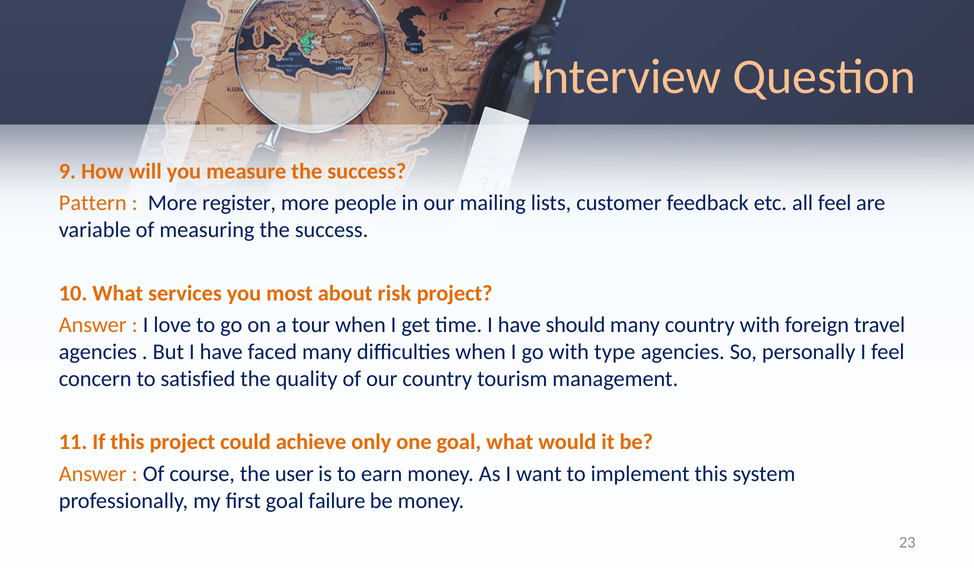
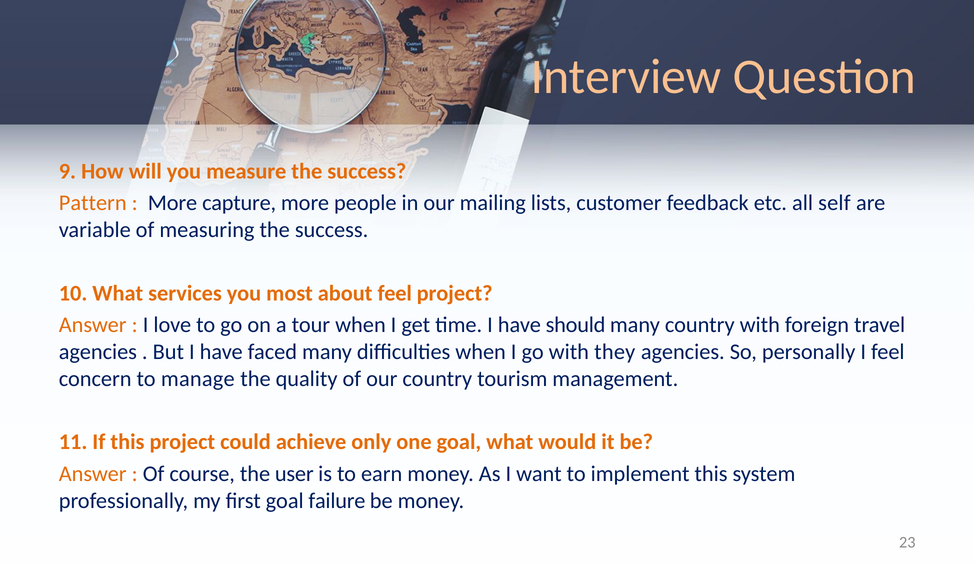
register: register -> capture
all feel: feel -> self
about risk: risk -> feel
type: type -> they
satisfied: satisfied -> manage
